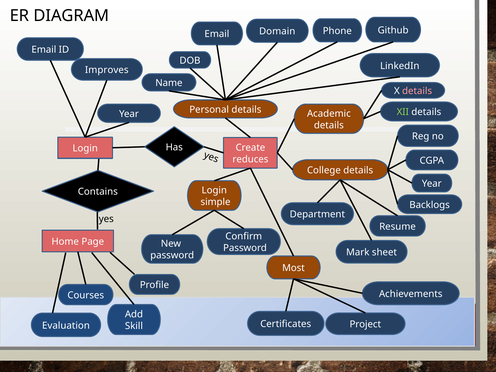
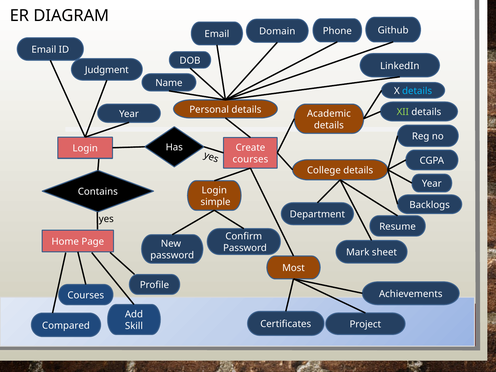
Improves: Improves -> Judgment
details at (417, 91) colour: pink -> light blue
reduces at (250, 159): reduces -> courses
Evaluation: Evaluation -> Compared
